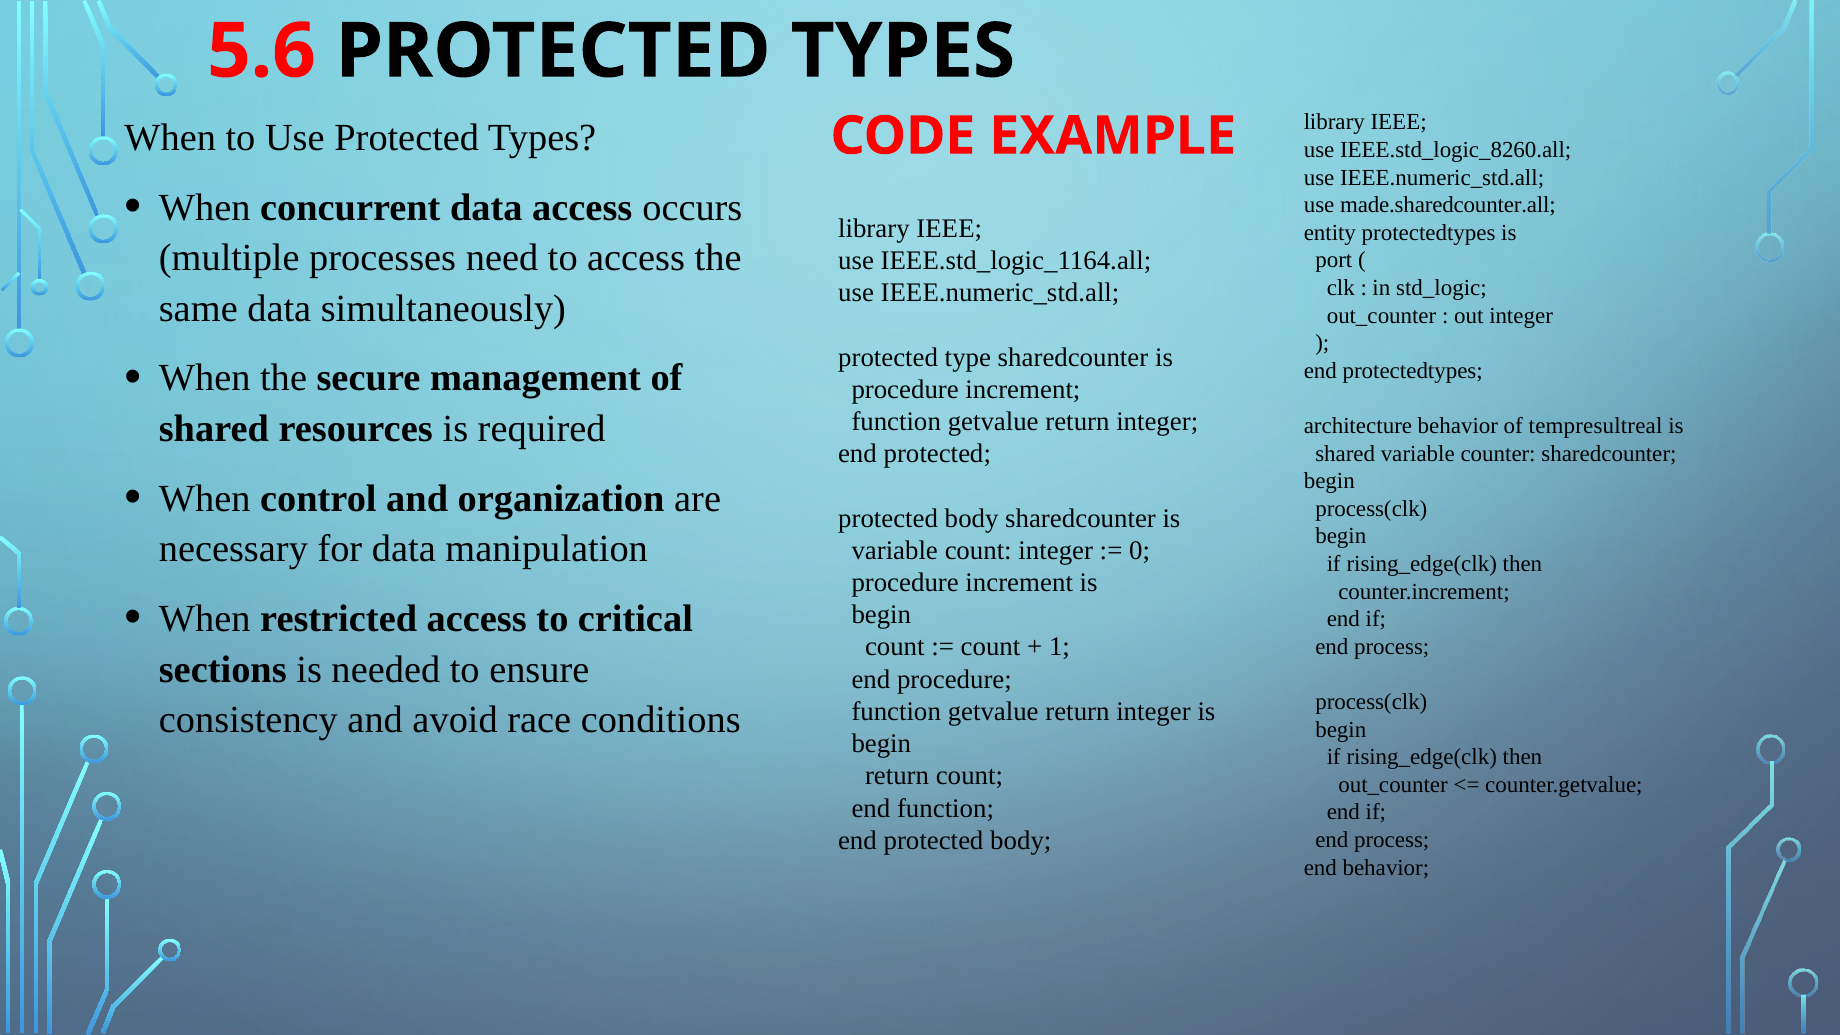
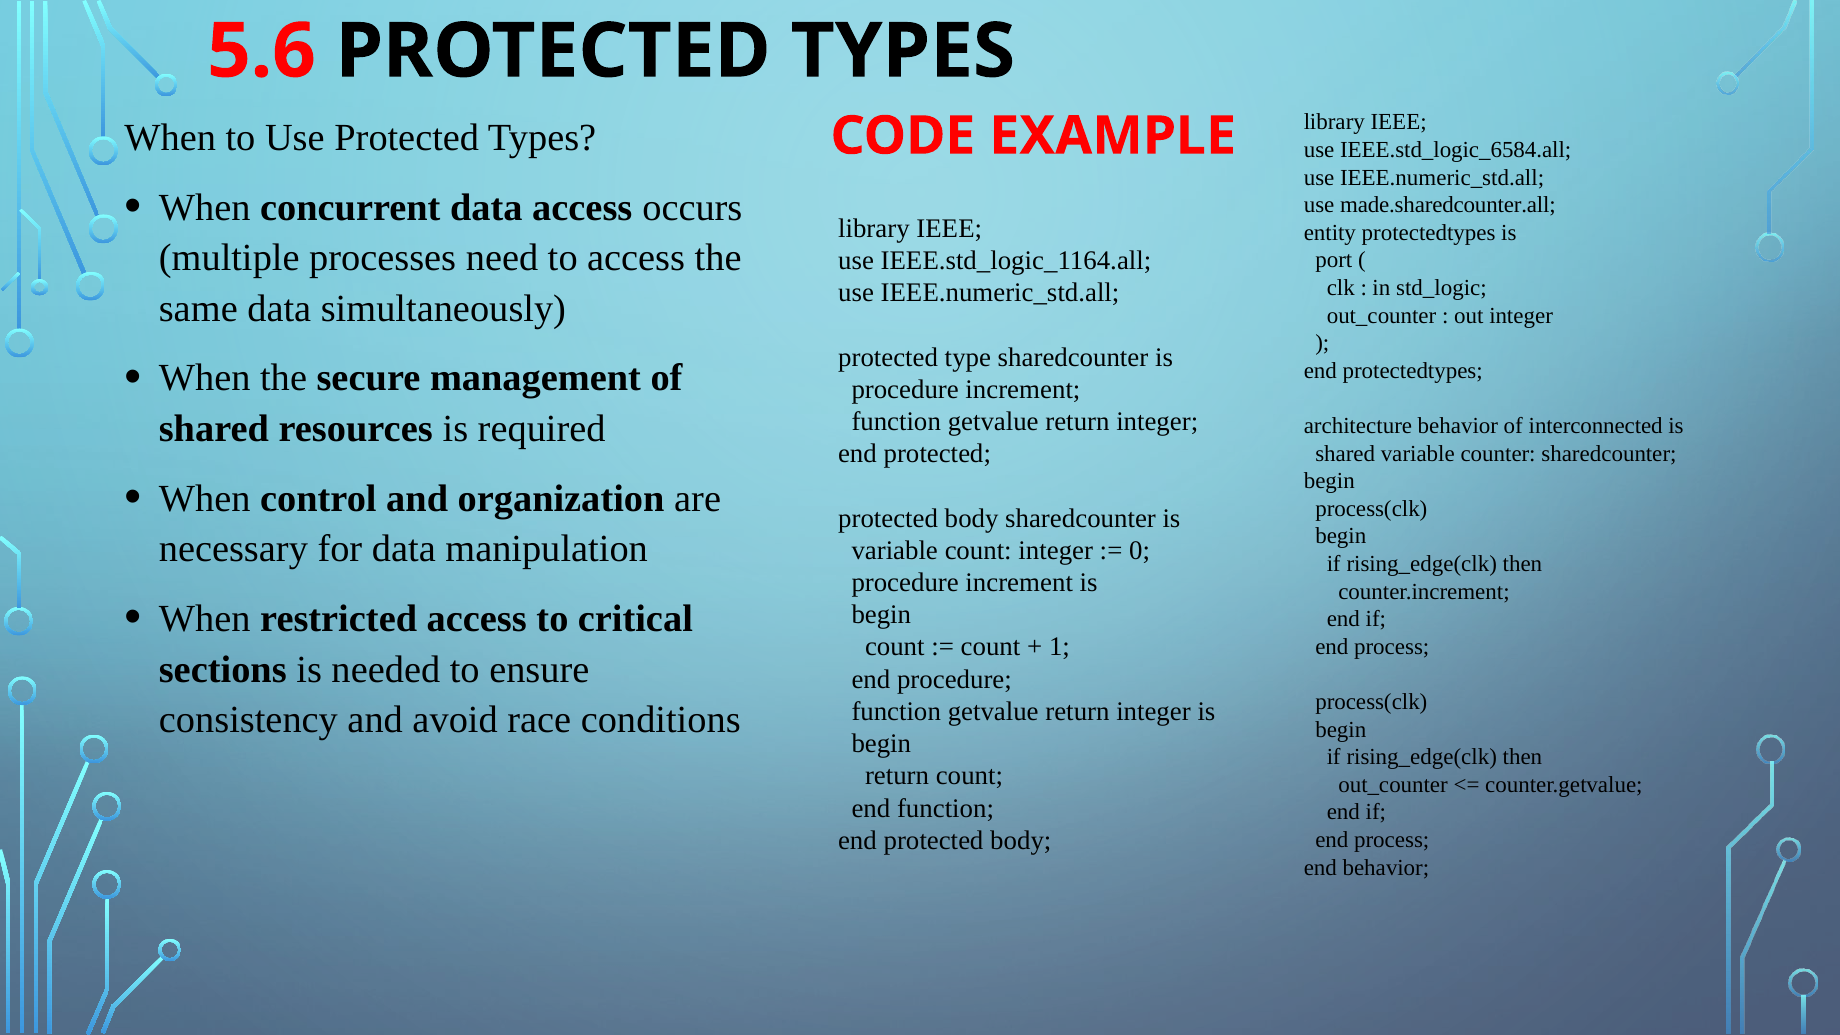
IEEE.std_logic_8260.all: IEEE.std_logic_8260.all -> IEEE.std_logic_6584.all
tempresultreal: tempresultreal -> interconnected
